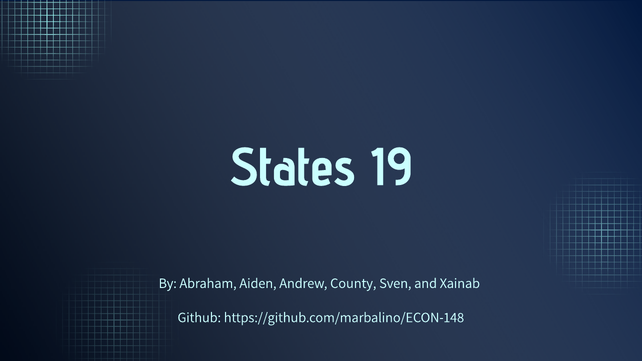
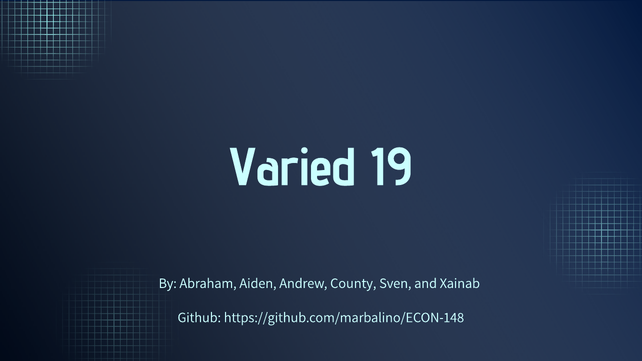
States: States -> Varied
